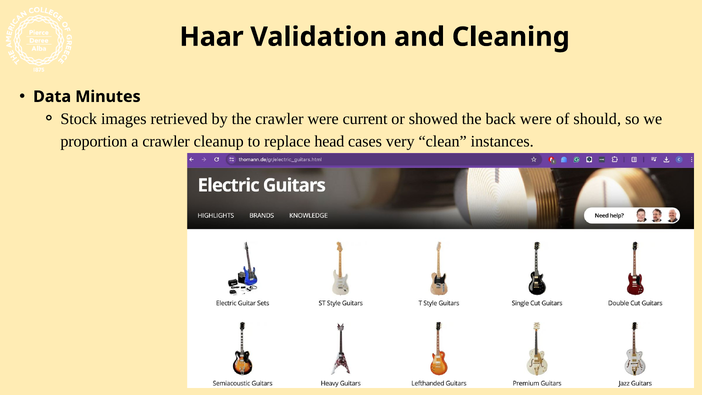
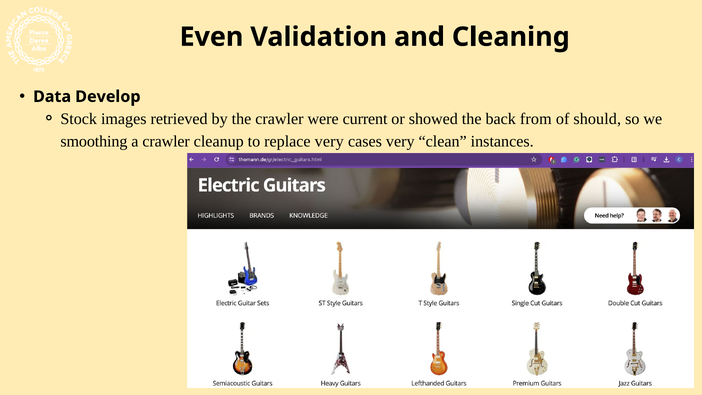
Haar: Haar -> Even
Minutes: Minutes -> Develop
back were: were -> from
proportion: proportion -> smoothing
replace head: head -> very
